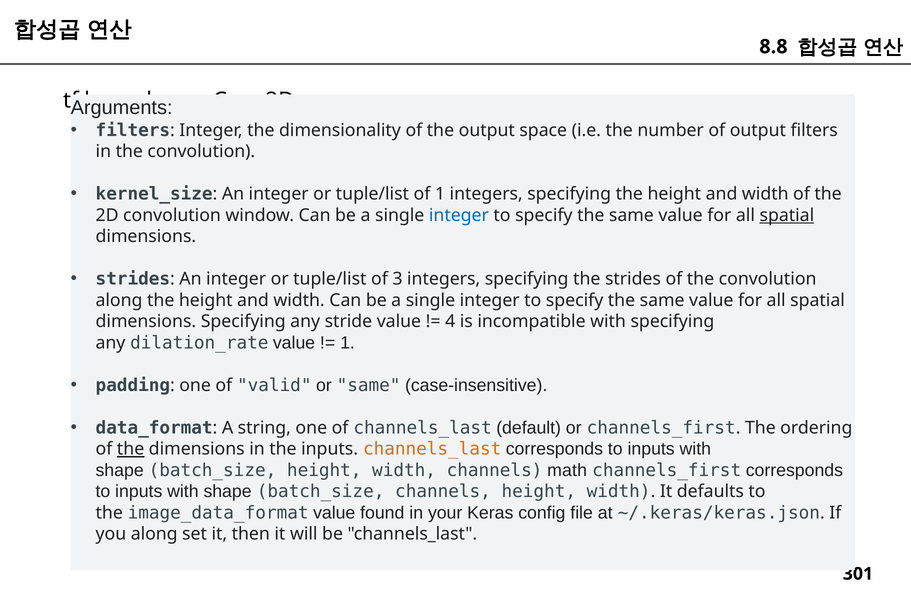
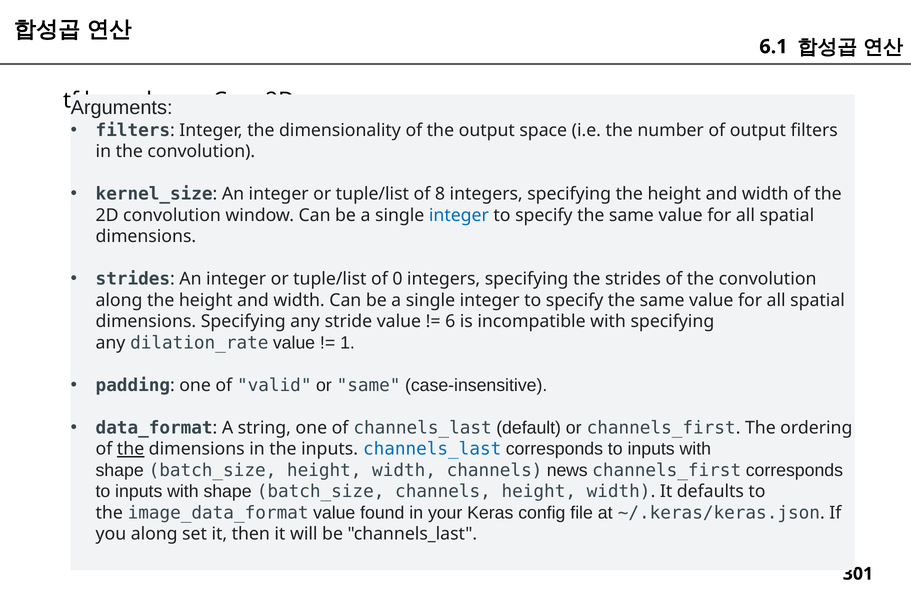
8.8: 8.8 -> 6.1
of 1: 1 -> 8
spatial at (787, 215) underline: present -> none
3: 3 -> 0
4: 4 -> 6
channels_last at (432, 449) colour: orange -> blue
math: math -> news
